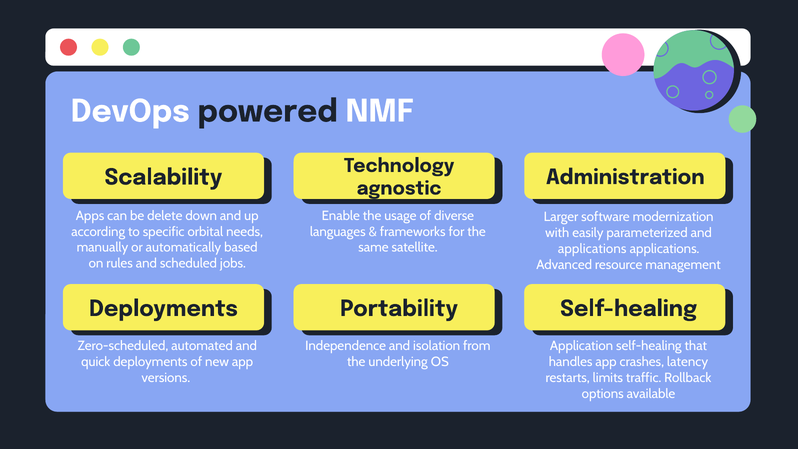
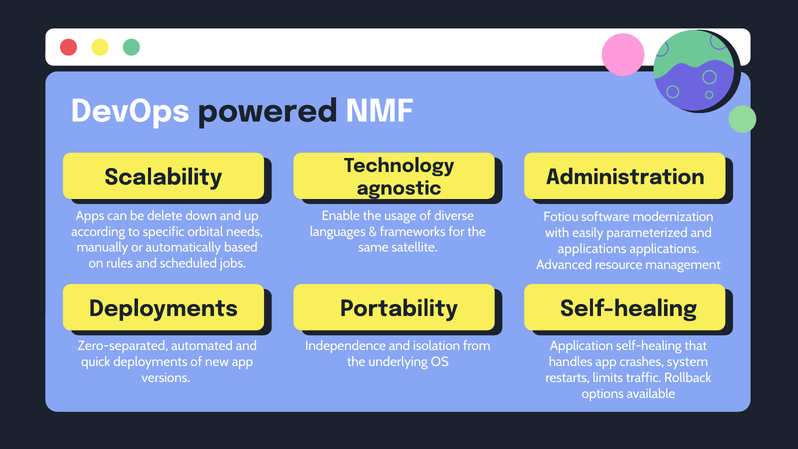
Larger: Larger -> Fotiou
Zero-scheduled: Zero-scheduled -> Zero-separated
latency: latency -> system
